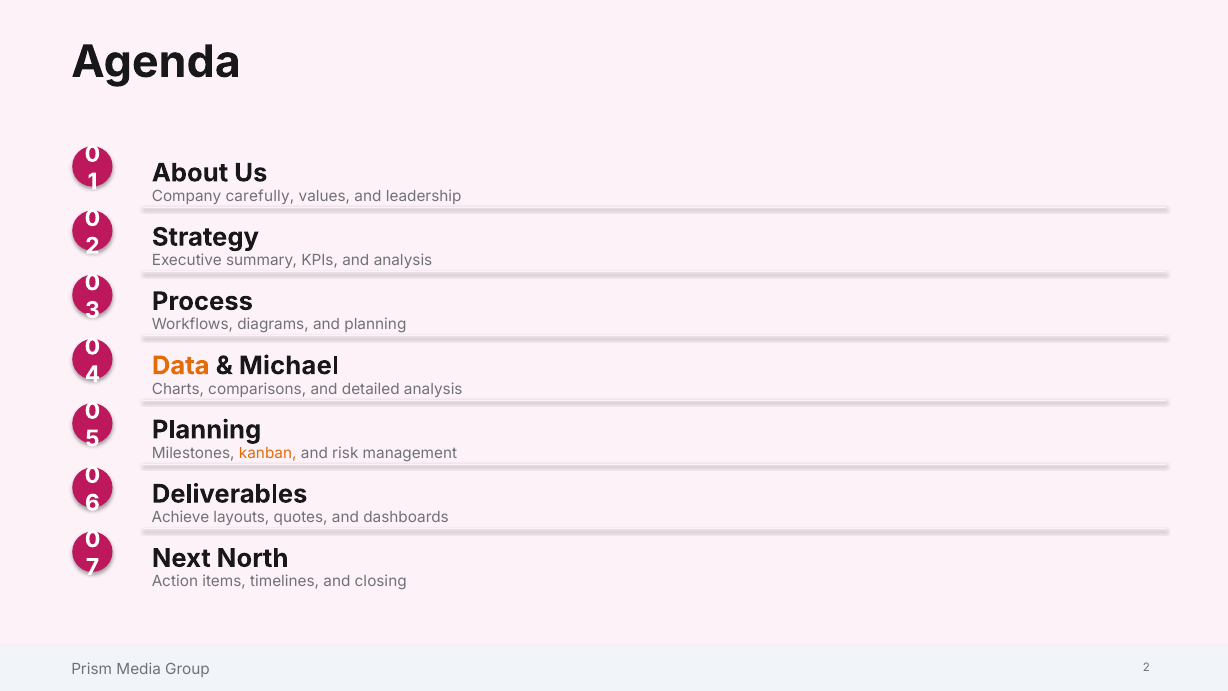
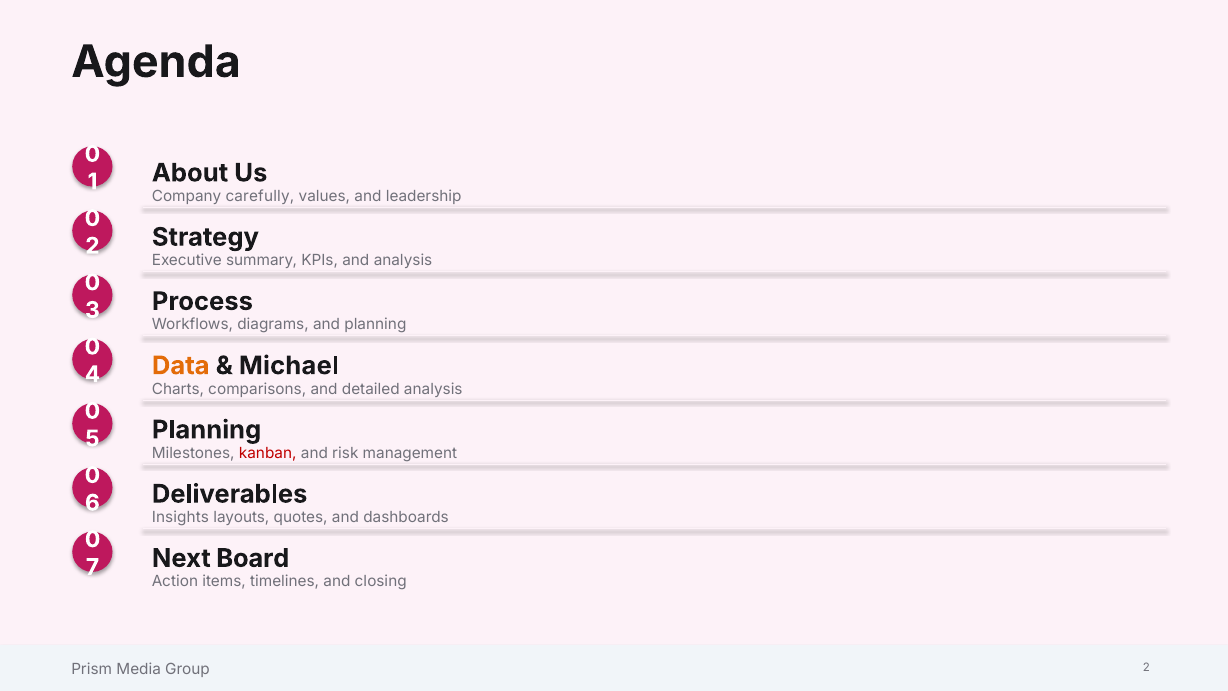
kanban colour: orange -> red
Achieve: Achieve -> Insights
North: North -> Board
